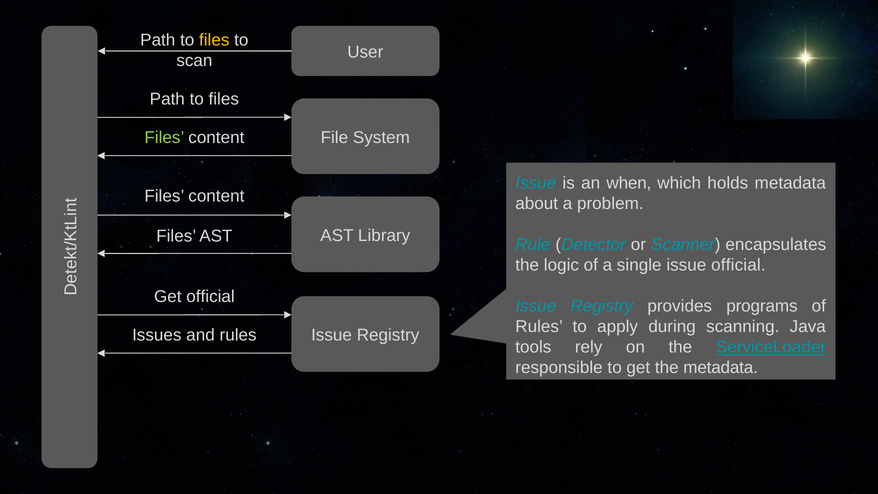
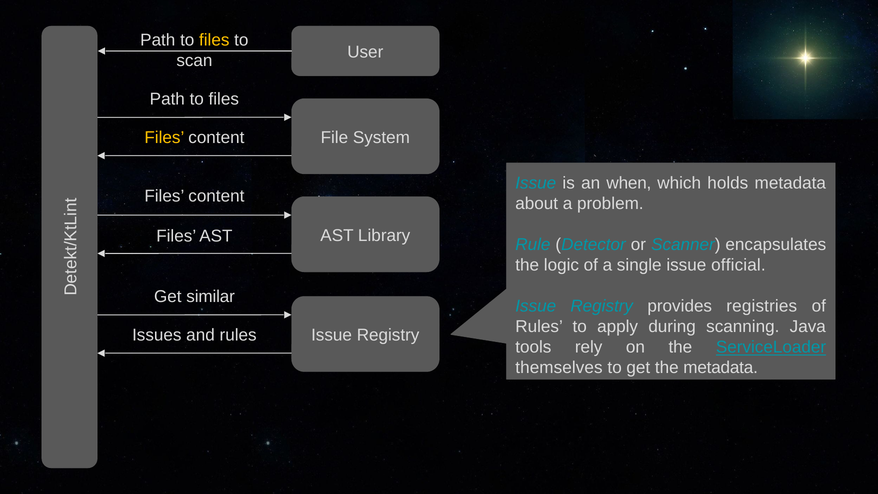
Files at (164, 138) colour: light green -> yellow
Get official: official -> similar
programs: programs -> registries
responsible: responsible -> themselves
